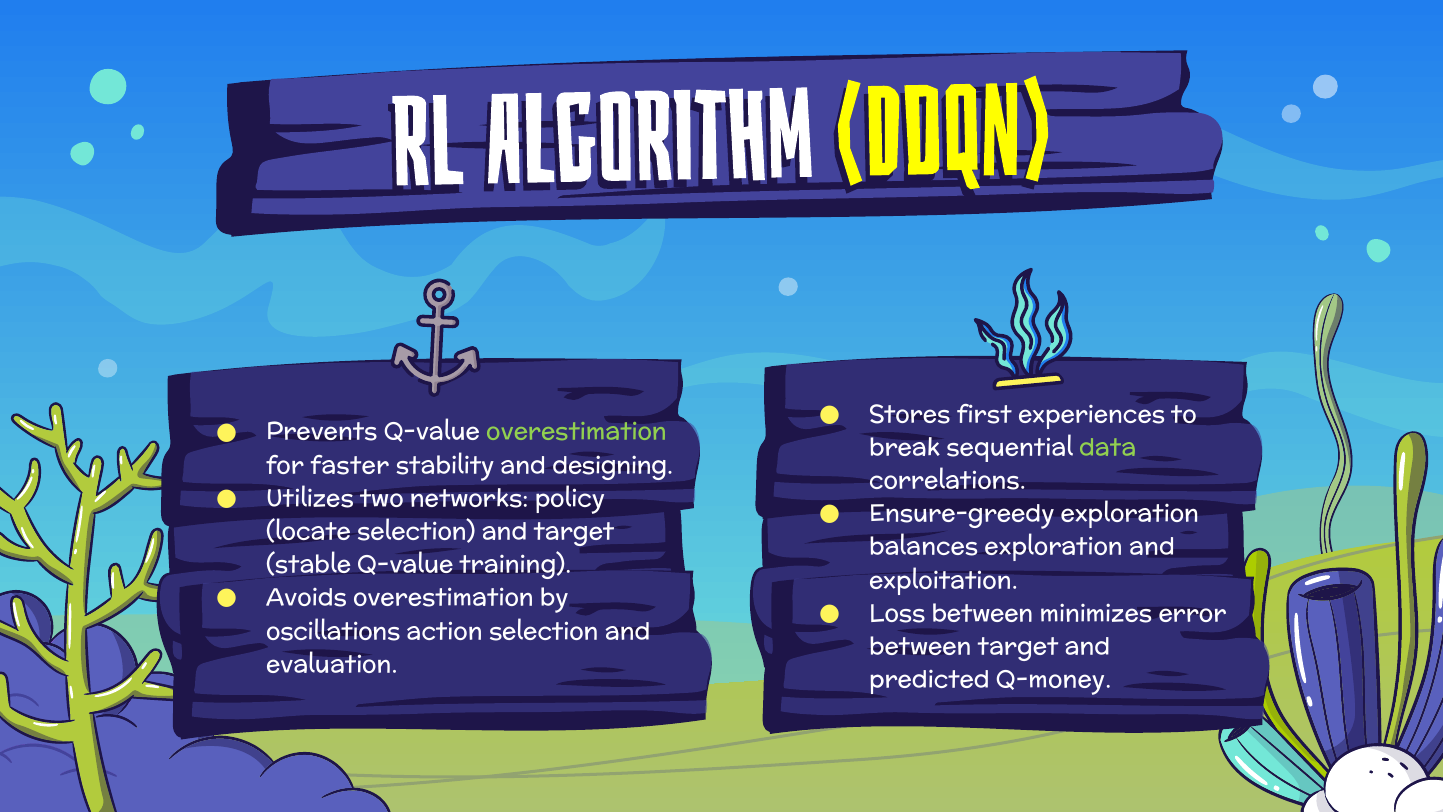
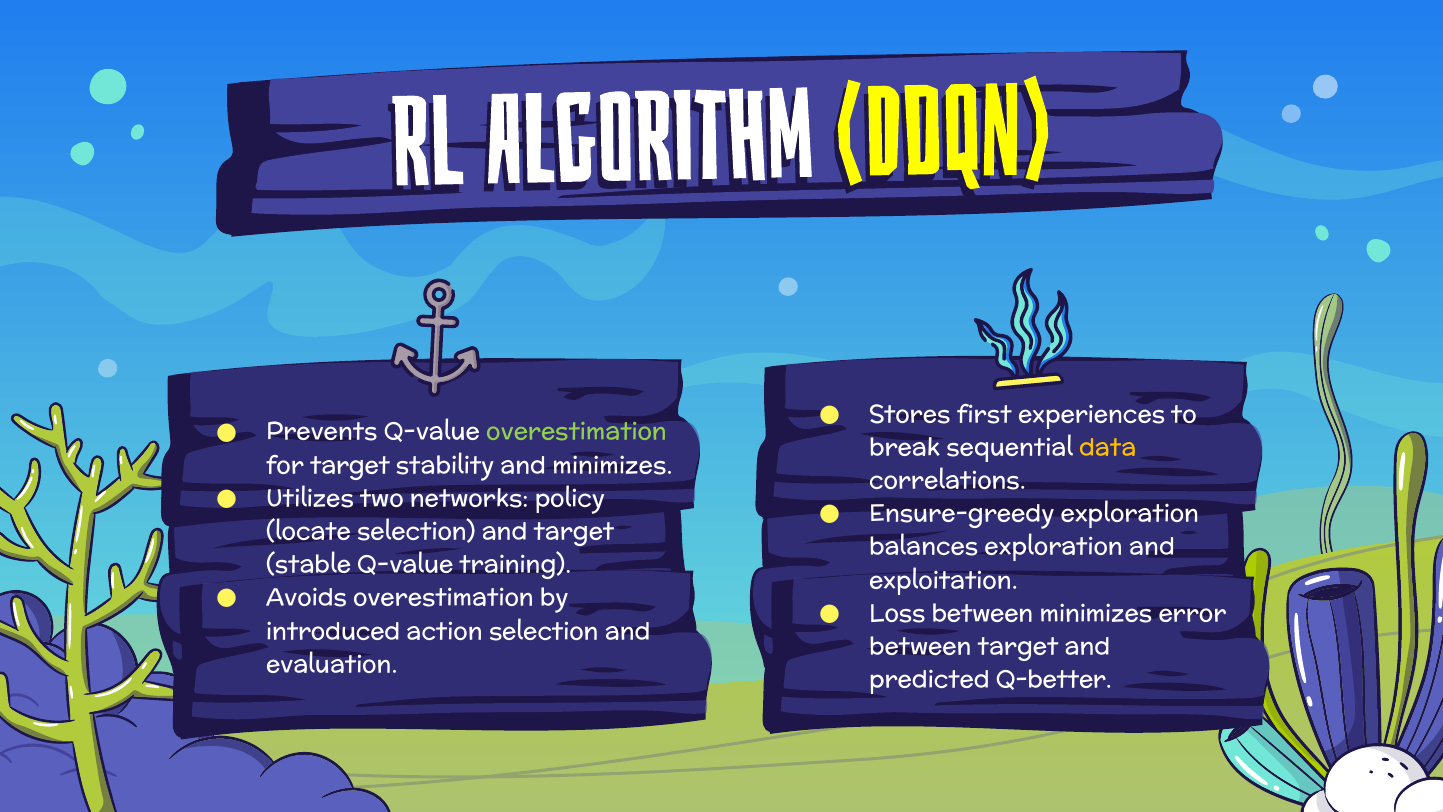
data colour: light green -> yellow
for faster: faster -> target
and designing: designing -> minimizes
oscillations: oscillations -> introduced
Q-money: Q-money -> Q-better
